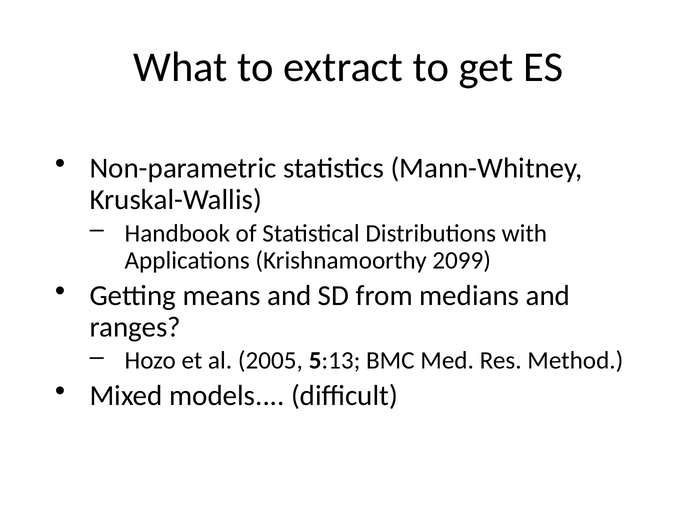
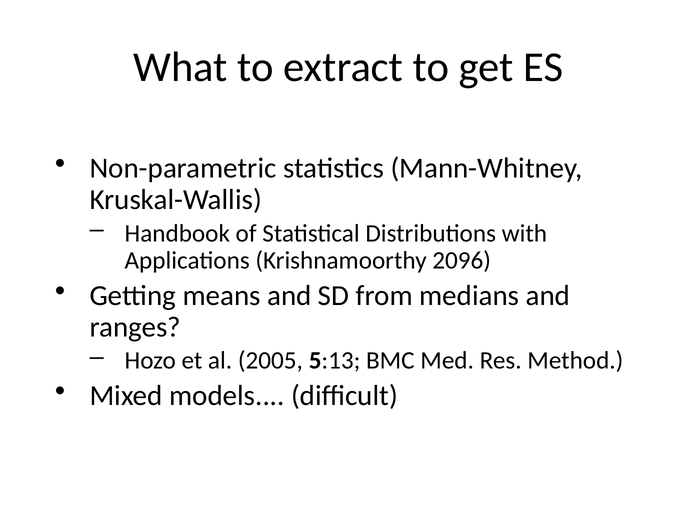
2099: 2099 -> 2096
